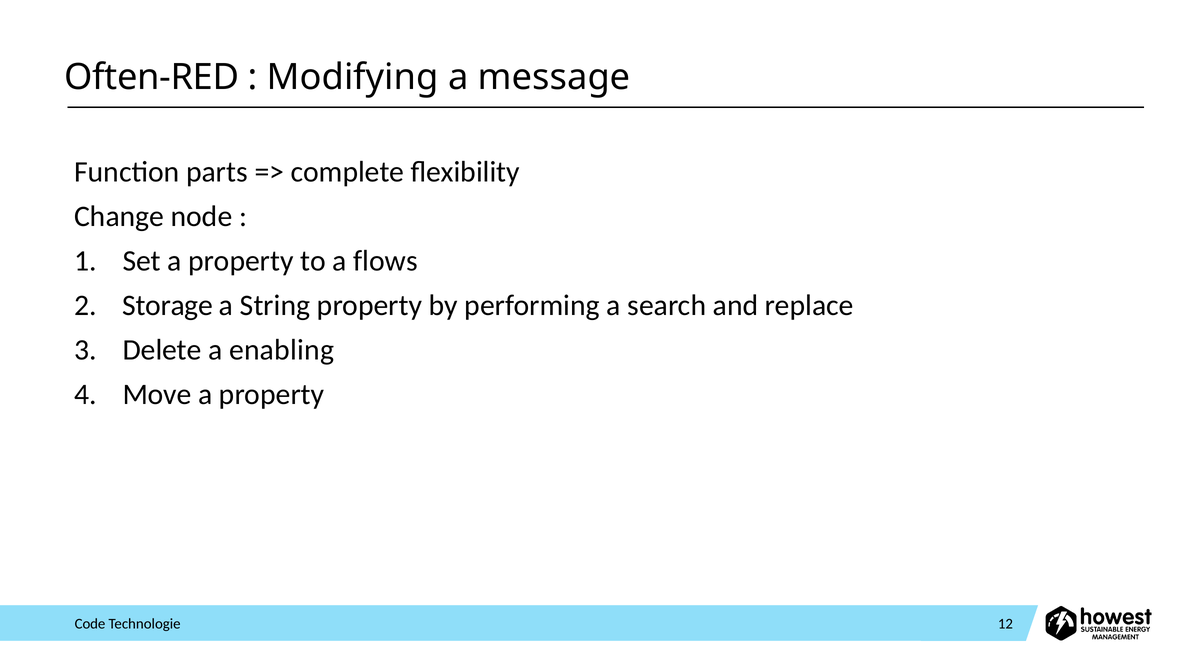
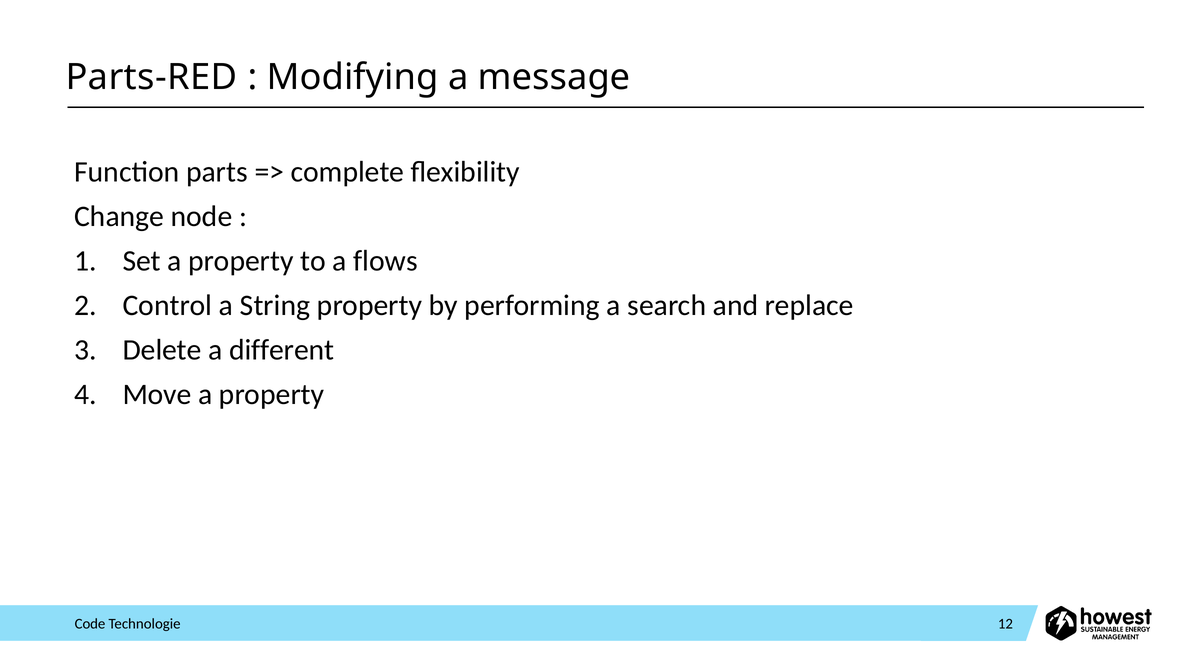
Often-RED: Often-RED -> Parts-RED
Storage: Storage -> Control
enabling: enabling -> different
